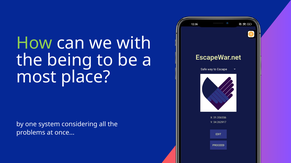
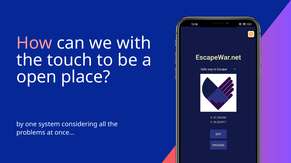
How colour: light green -> pink
being: being -> touch
most: most -> open
